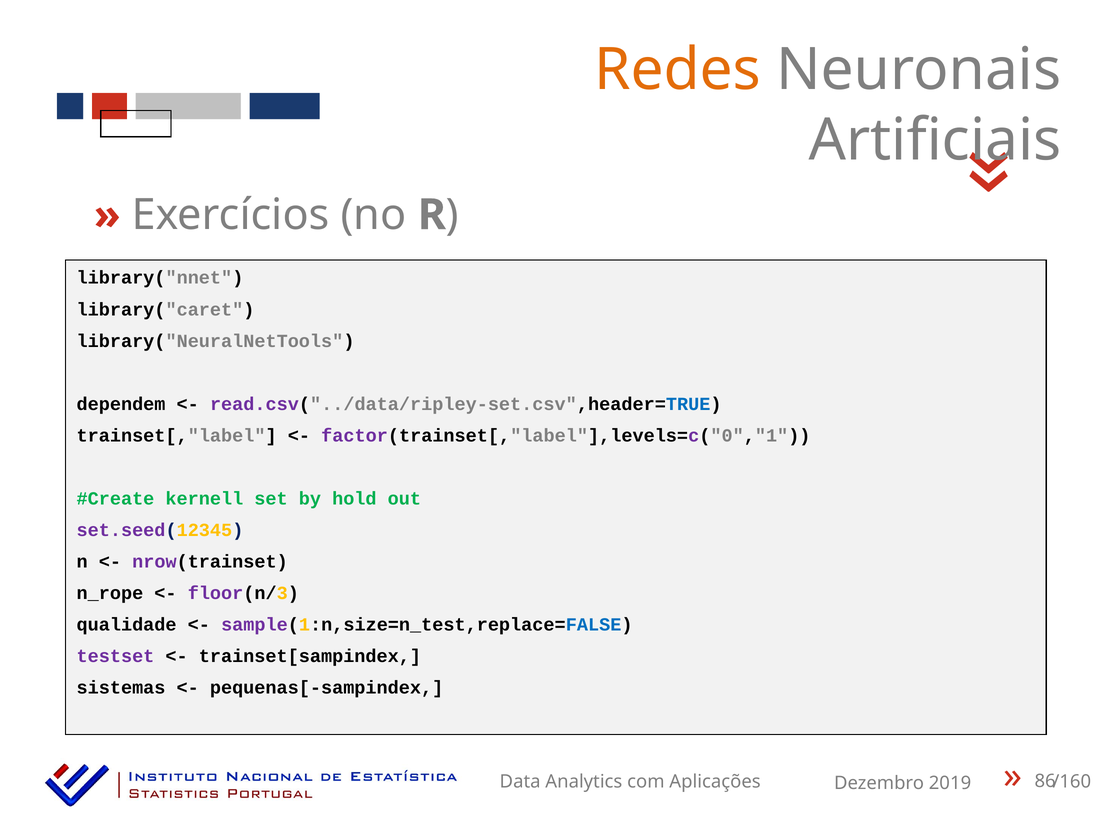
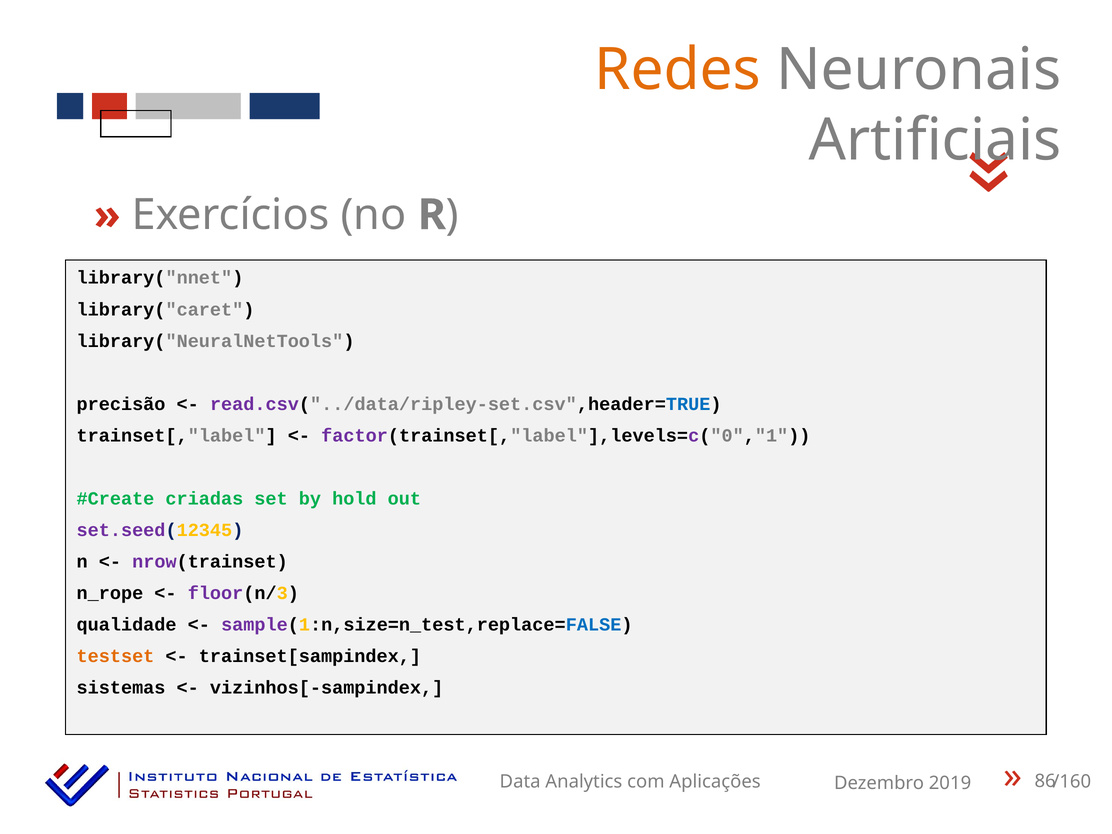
dependem: dependem -> precisão
kernell: kernell -> criadas
testset colour: purple -> orange
pequenas[-sampindex: pequenas[-sampindex -> vizinhos[-sampindex
